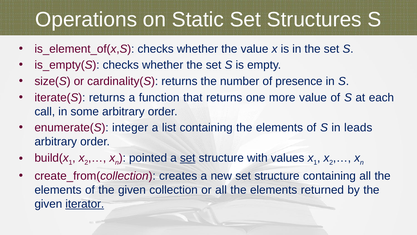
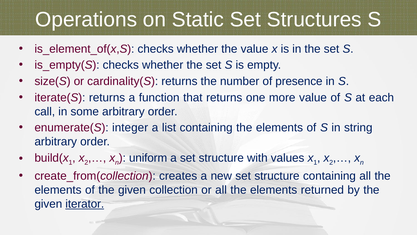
leads: leads -> string
pointed: pointed -> uniform
set at (188, 158) underline: present -> none
